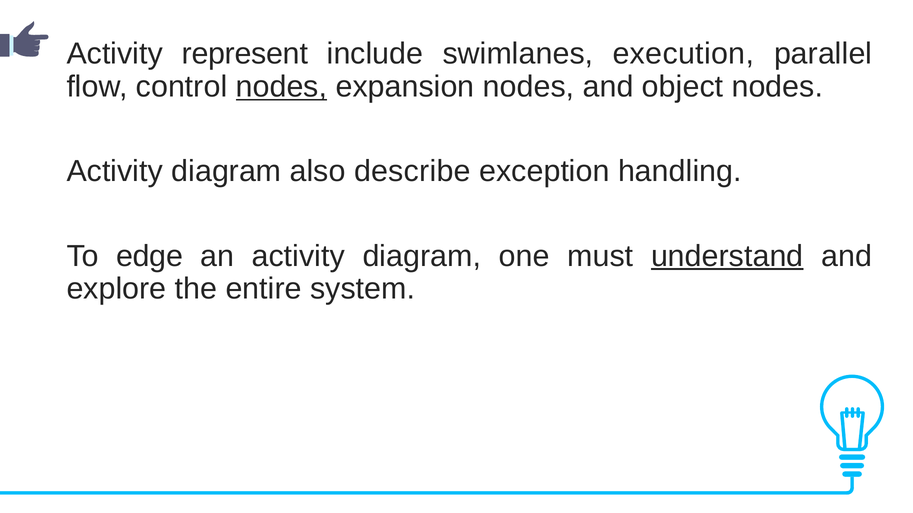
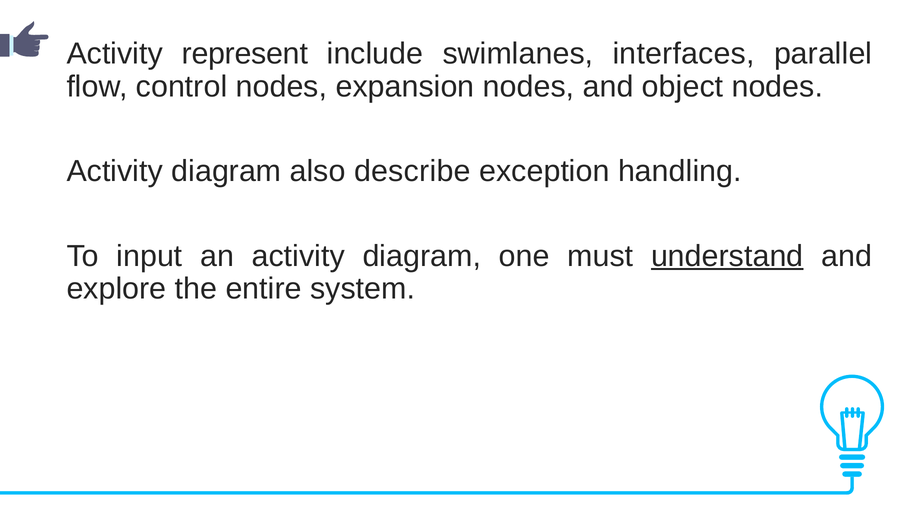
execution: execution -> interfaces
nodes at (281, 87) underline: present -> none
edge: edge -> input
